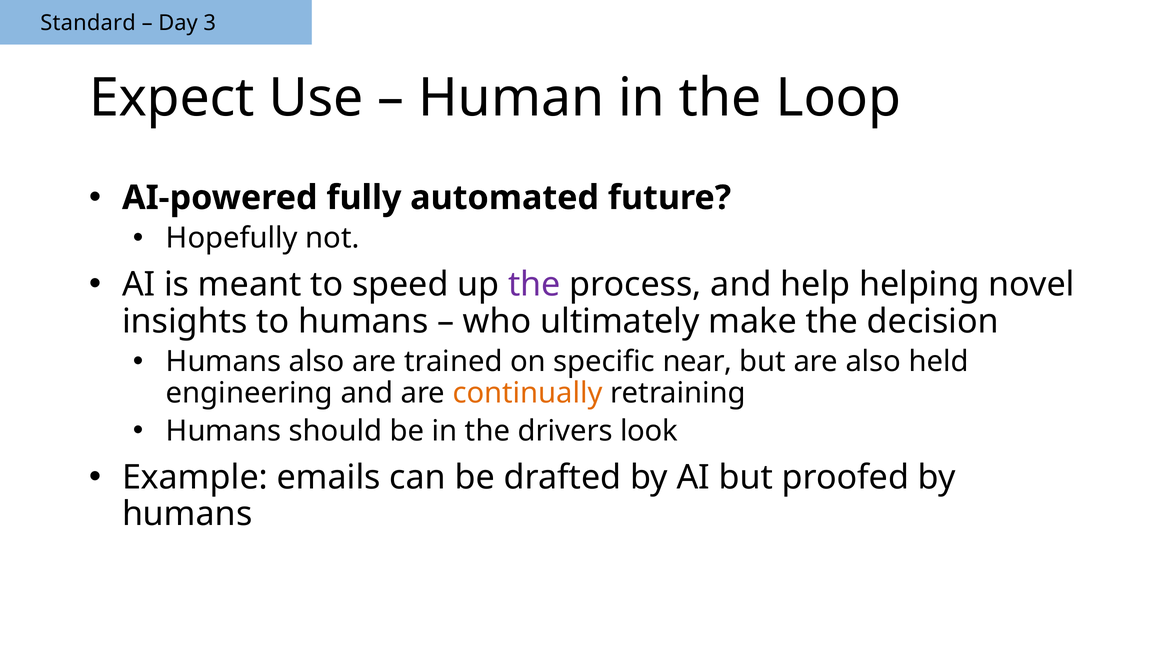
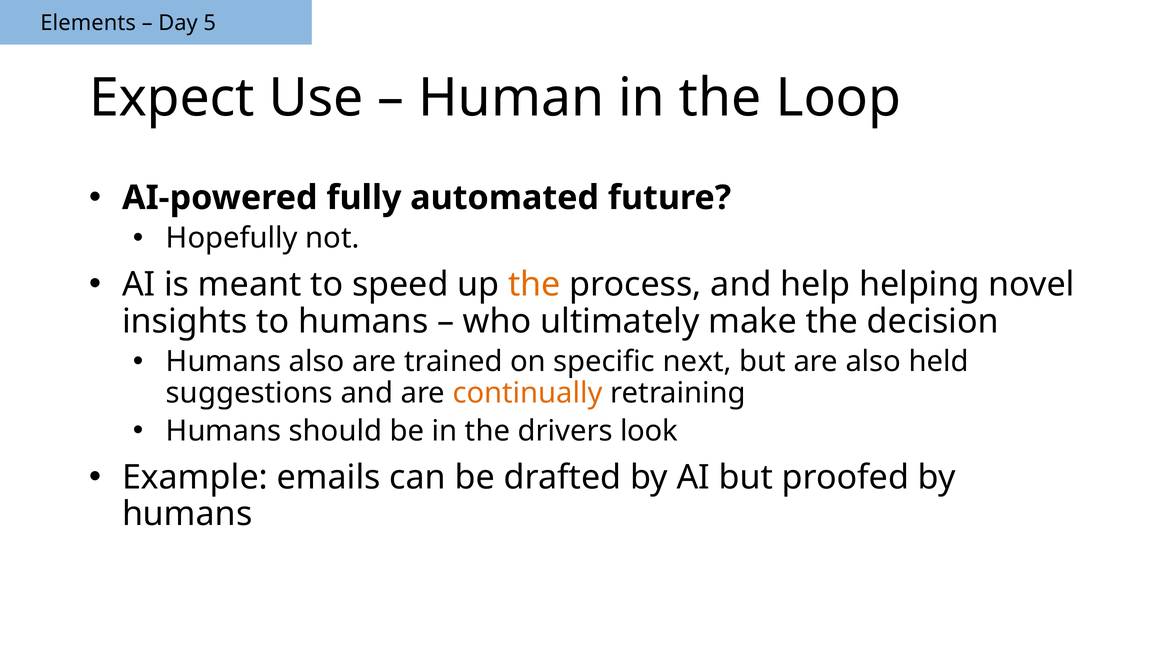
Standard: Standard -> Elements
3: 3 -> 5
the at (534, 284) colour: purple -> orange
near: near -> next
engineering: engineering -> suggestions
